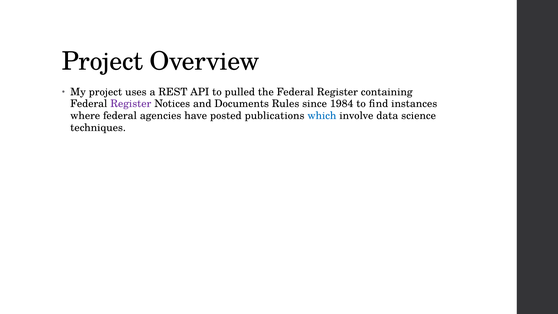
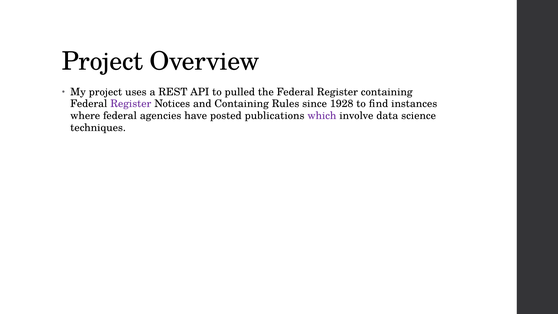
and Documents: Documents -> Containing
1984: 1984 -> 1928
which colour: blue -> purple
